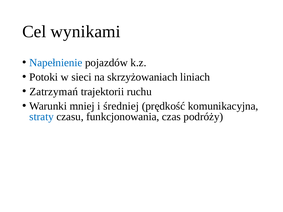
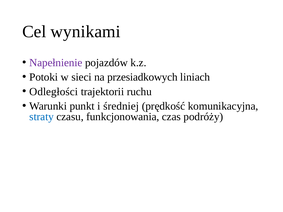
Napełnienie colour: blue -> purple
skrzyżowaniach: skrzyżowaniach -> przesiadkowych
Zatrzymań: Zatrzymań -> Odległości
mniej: mniej -> punkt
